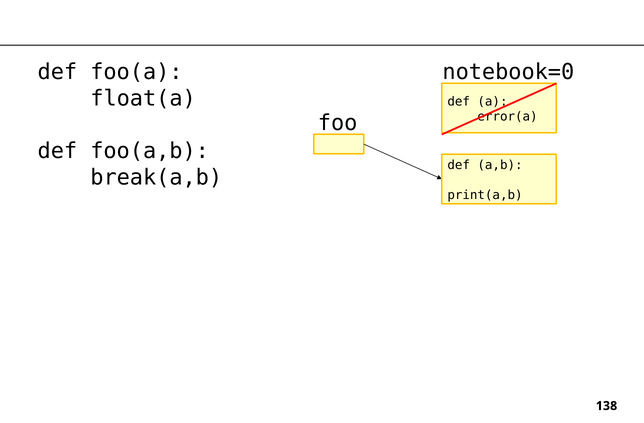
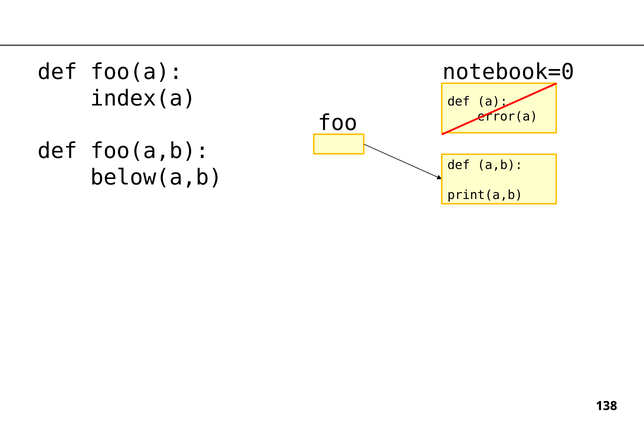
float(a: float(a -> index(a
break(a,b: break(a,b -> below(a,b
